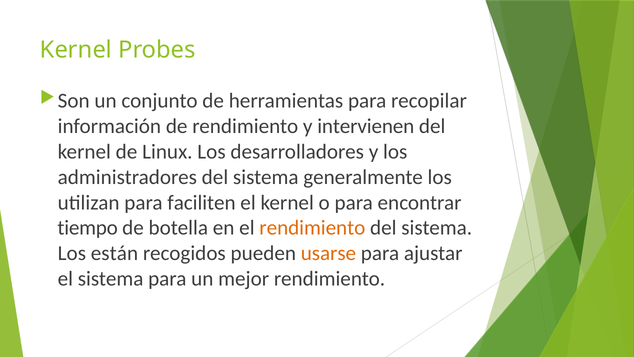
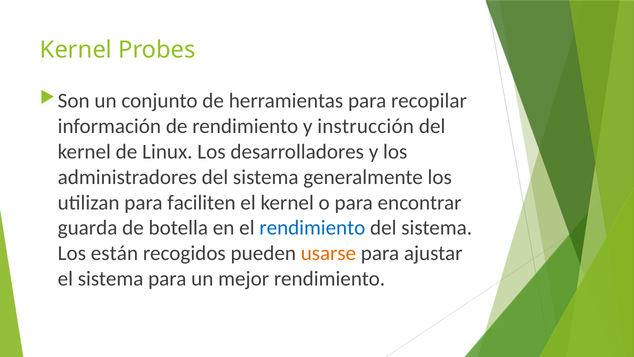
intervienen: intervienen -> instrucción
tiempo: tiempo -> guarda
rendimiento at (312, 228) colour: orange -> blue
